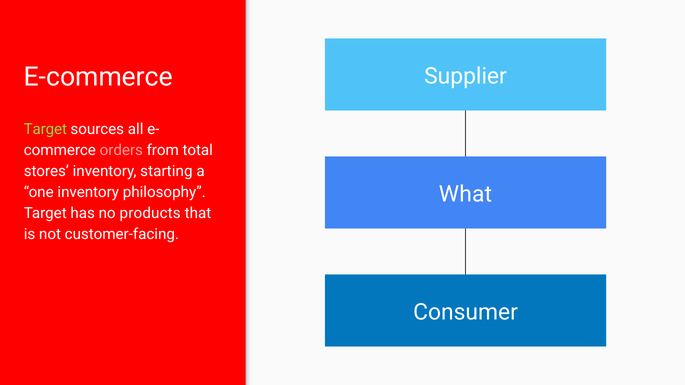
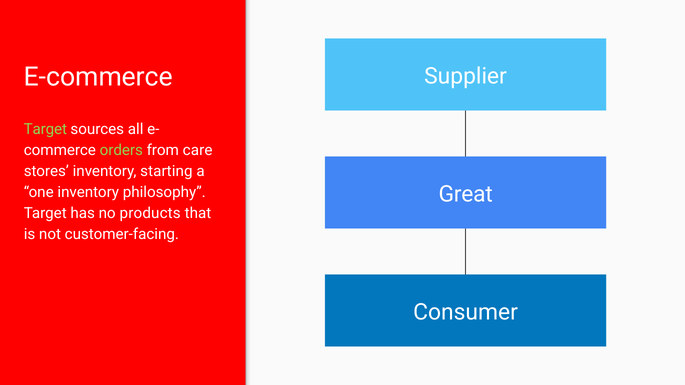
orders colour: pink -> light green
total: total -> care
What: What -> Great
